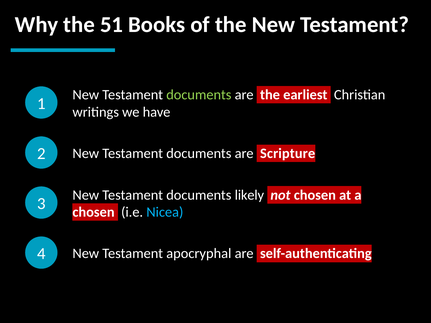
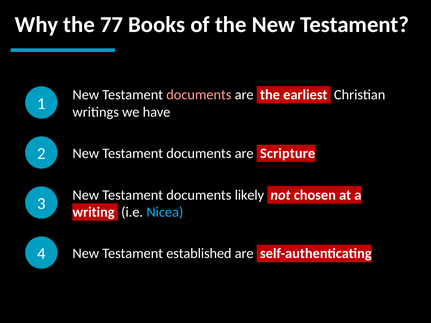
51: 51 -> 77
documents at (199, 95) colour: light green -> pink
chosen at (94, 212): chosen -> writing
apocryphal: apocryphal -> established
